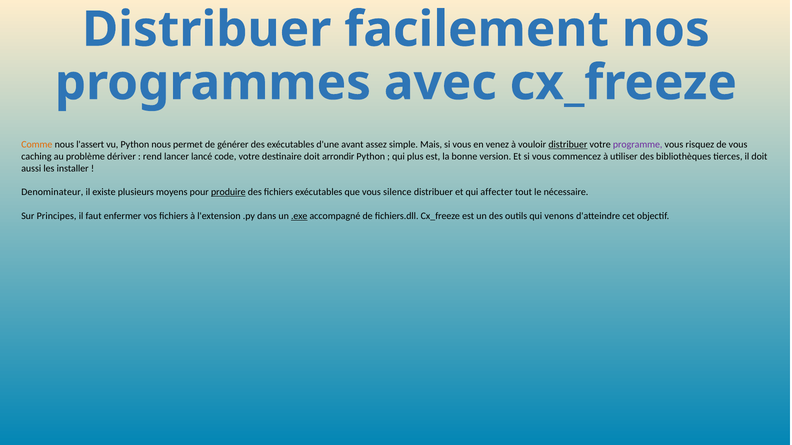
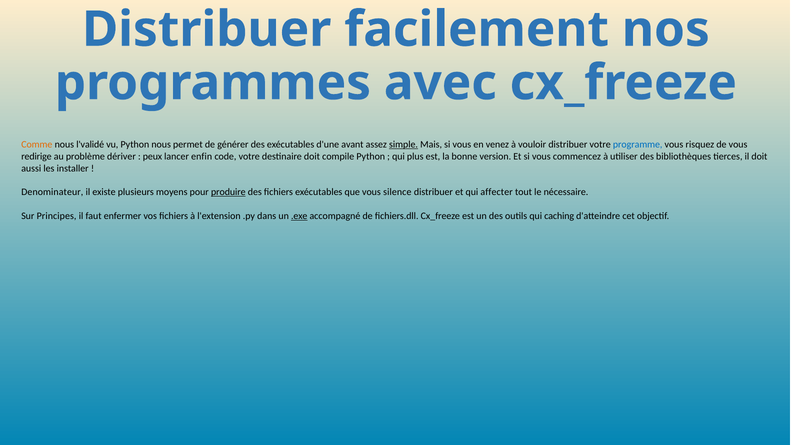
l'assert: l'assert -> l'validé
simple underline: none -> present
distribuer at (568, 145) underline: present -> none
programme colour: purple -> blue
caching: caching -> redirige
rend: rend -> peux
lancé: lancé -> enfin
arrondir: arrondir -> compile
venons: venons -> caching
